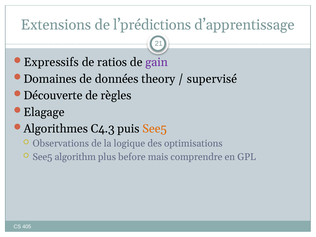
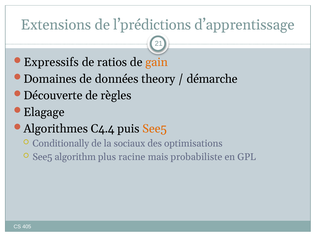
gain colour: purple -> orange
supervisé: supervisé -> démarche
C4.3: C4.3 -> C4.4
Observations: Observations -> Conditionally
logique: logique -> sociaux
before: before -> racine
comprendre: comprendre -> probabiliste
